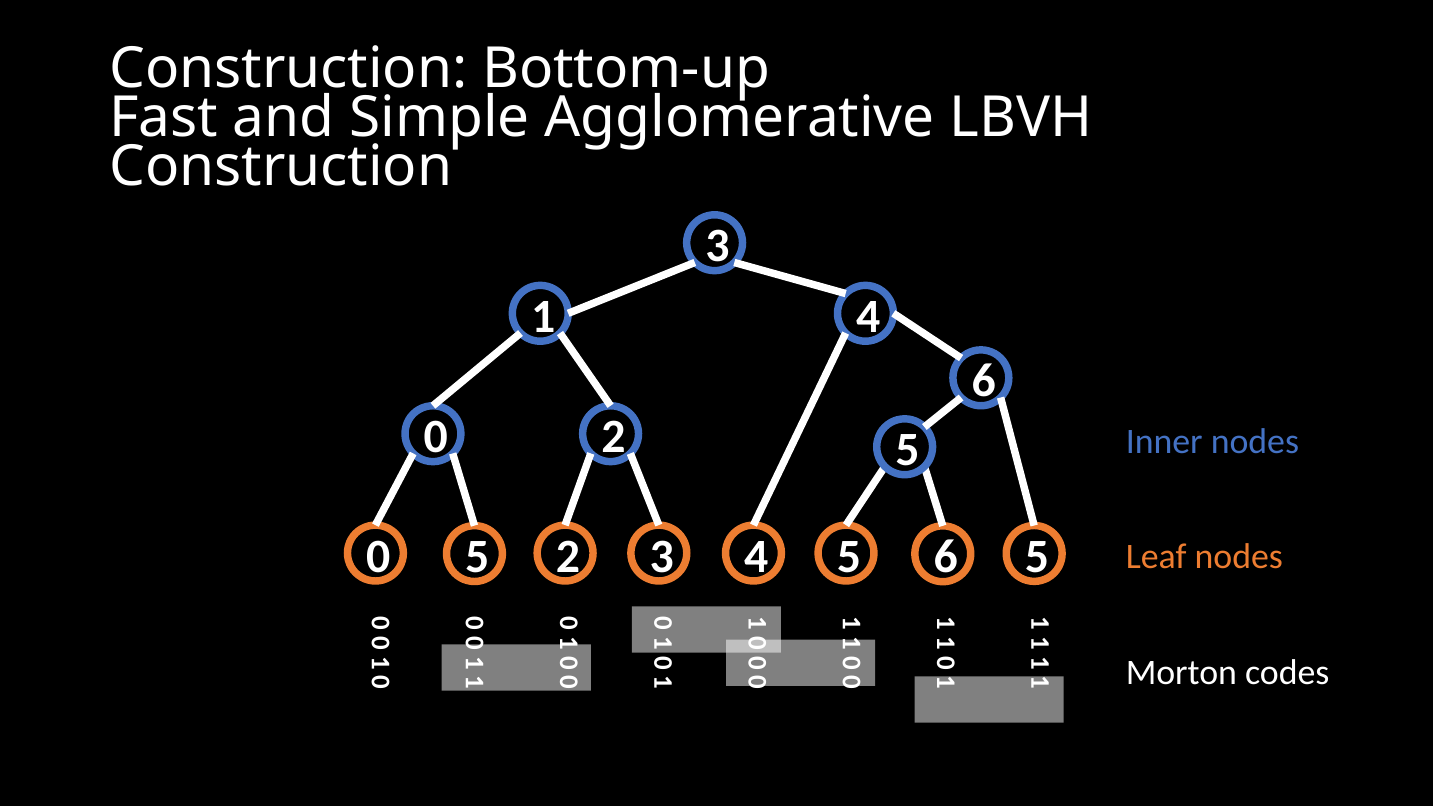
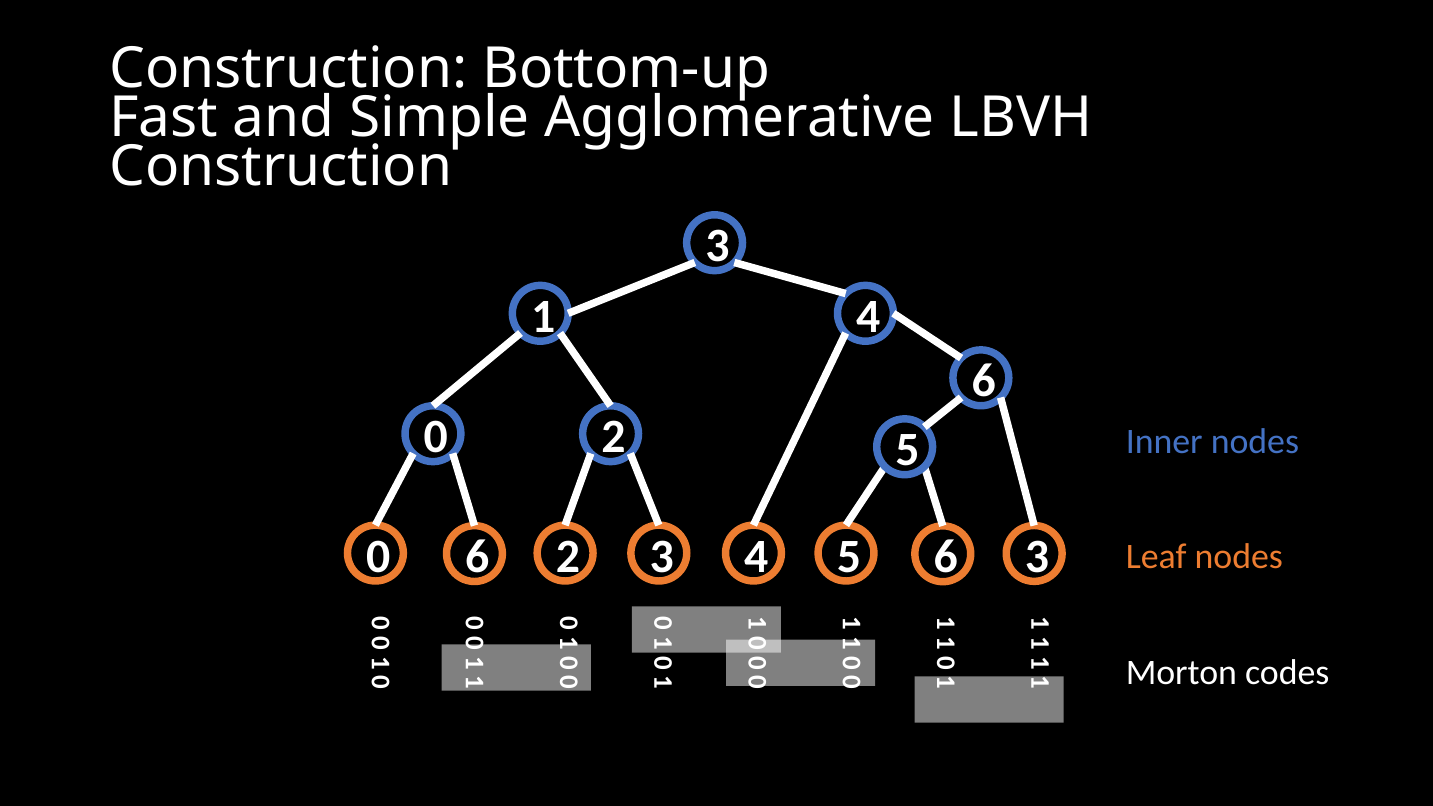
0 5: 5 -> 6
5 at (1037, 557): 5 -> 3
